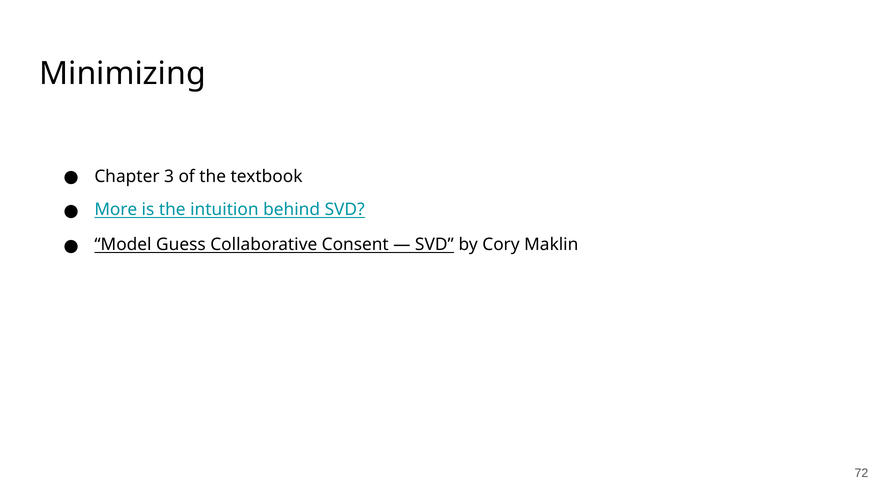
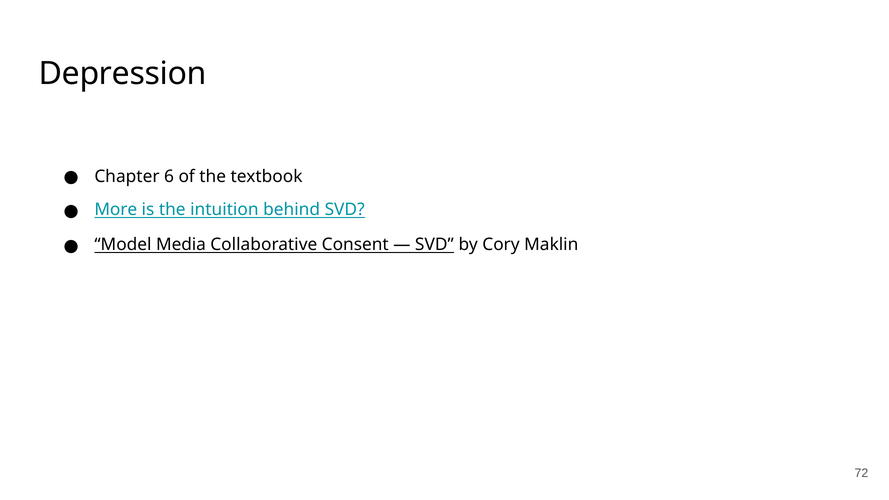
Minimizing: Minimizing -> Depression
3: 3 -> 6
Guess: Guess -> Media
